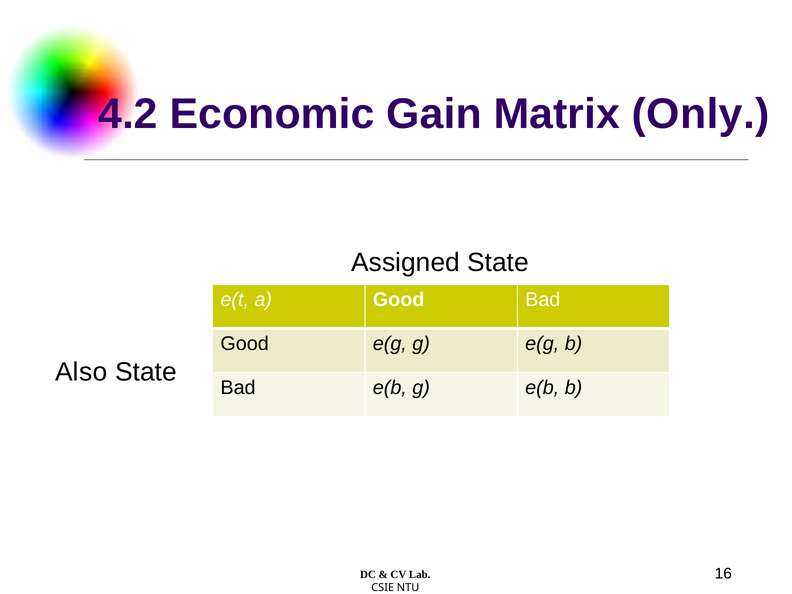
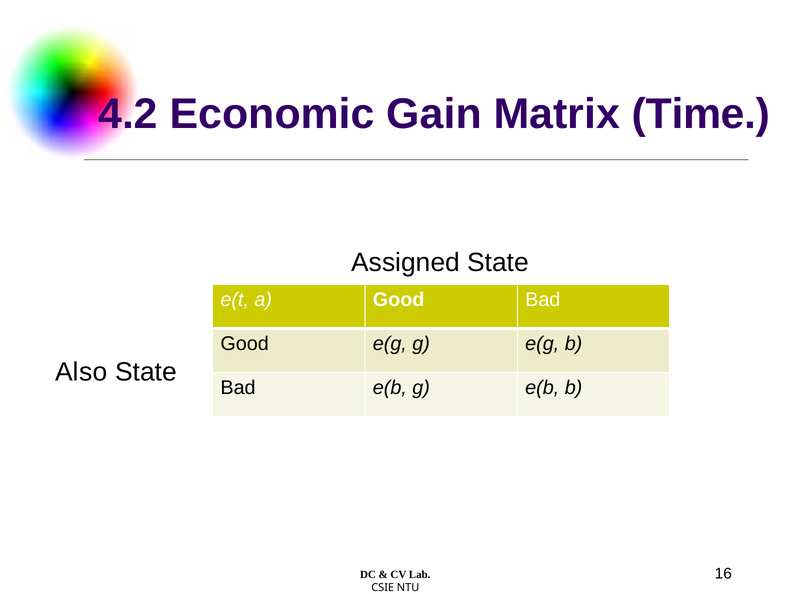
Only: Only -> Time
